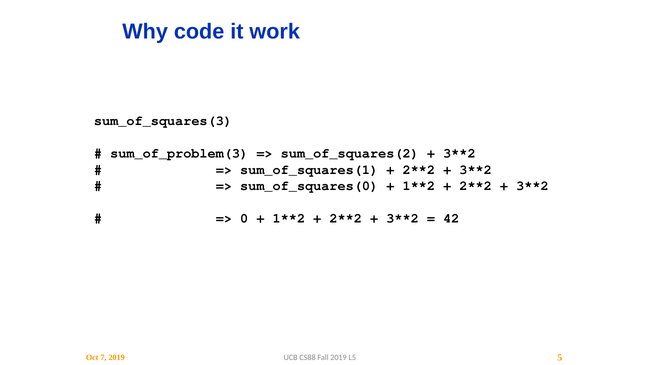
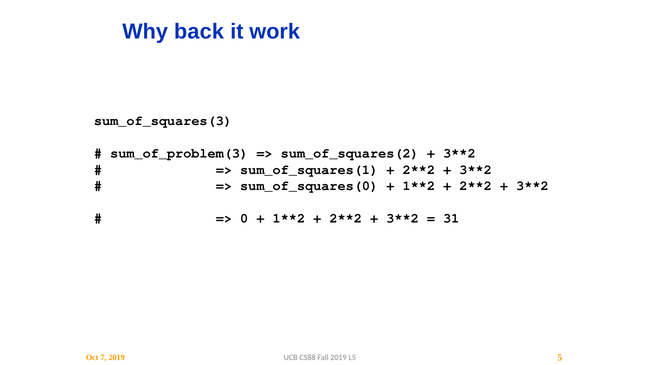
code: code -> back
42: 42 -> 31
